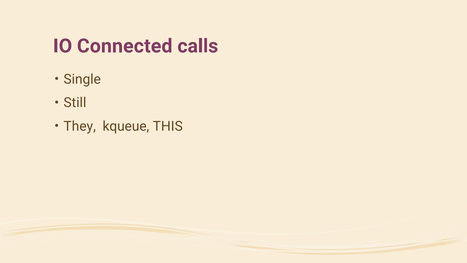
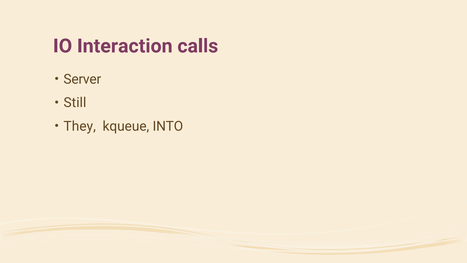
Connected: Connected -> Interaction
Single: Single -> Server
THIS: THIS -> INTO
